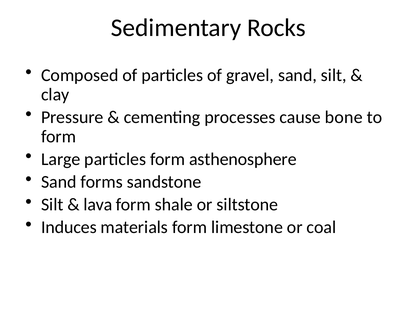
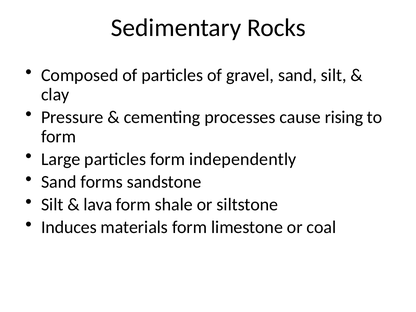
bone: bone -> rising
asthenosphere: asthenosphere -> independently
